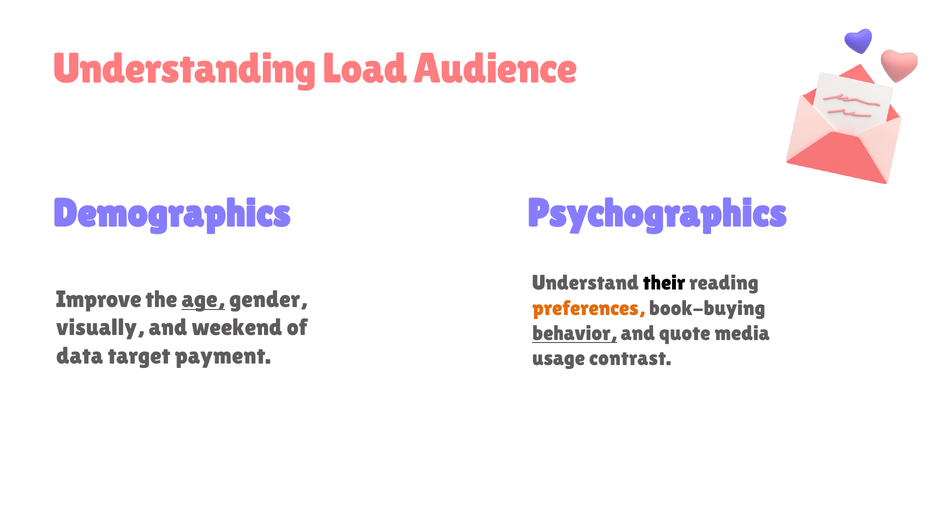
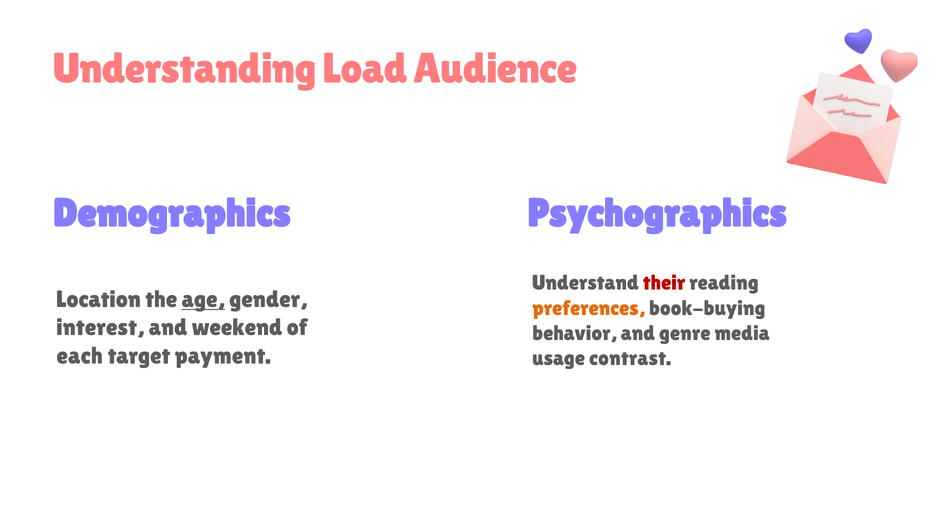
their colour: black -> red
Improve: Improve -> Location
visually: visually -> interest
behavior underline: present -> none
quote: quote -> genre
data: data -> each
